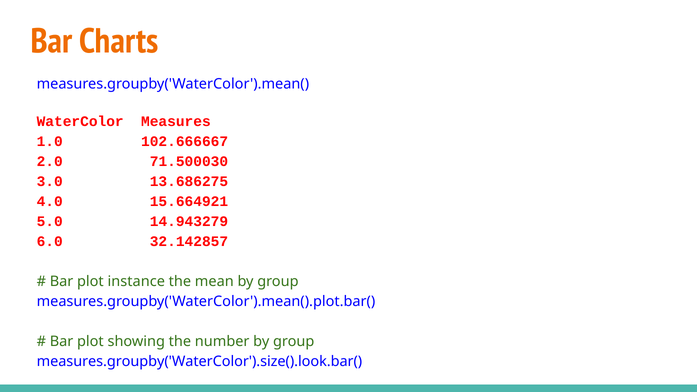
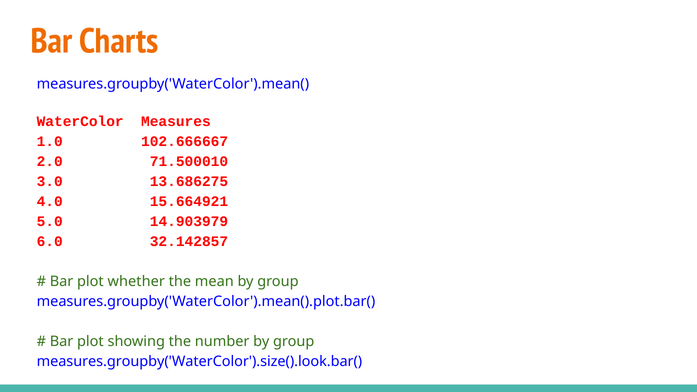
71.500030: 71.500030 -> 71.500010
14.943279: 14.943279 -> 14.903979
instance: instance -> whether
